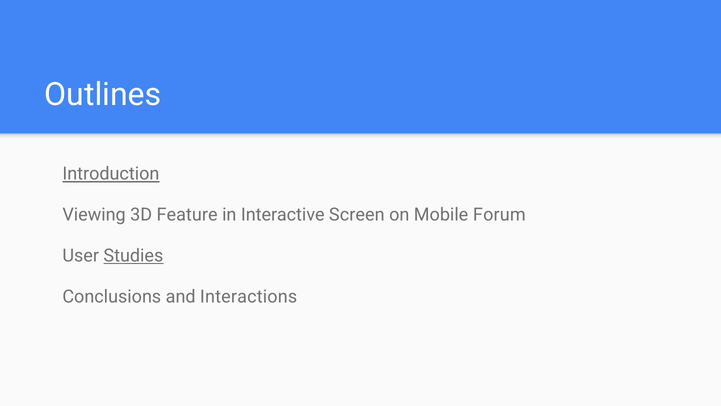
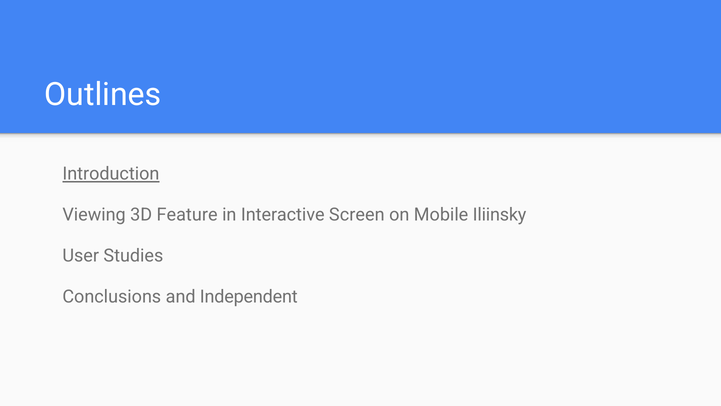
Forum: Forum -> Iliinsky
Studies underline: present -> none
Interactions: Interactions -> Independent
